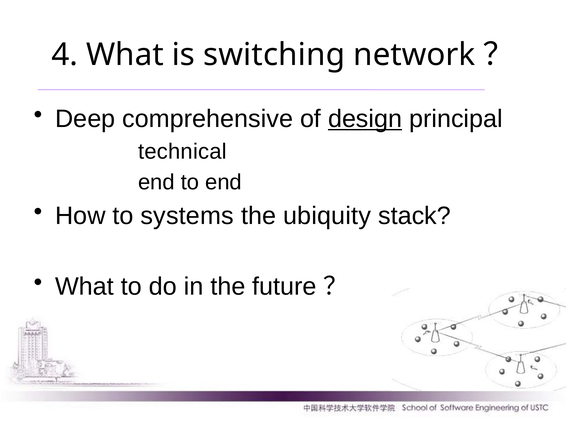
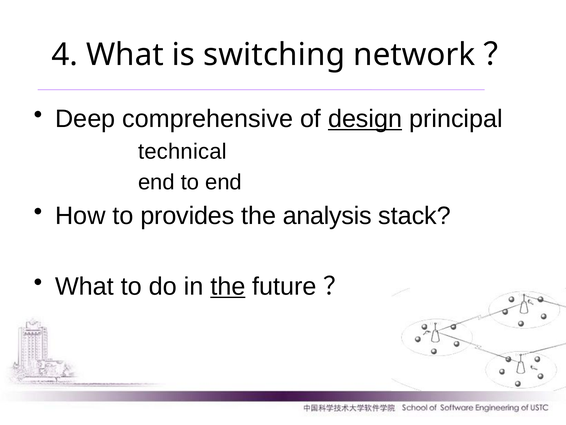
systems: systems -> provides
ubiquity: ubiquity -> analysis
the at (228, 286) underline: none -> present
